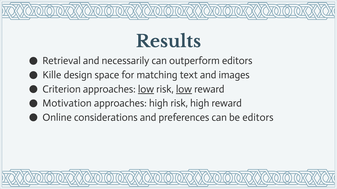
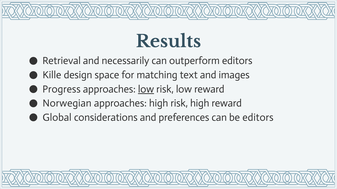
Criterion: Criterion -> Progress
low at (184, 89) underline: present -> none
Motivation: Motivation -> Norwegian
Online: Online -> Global
